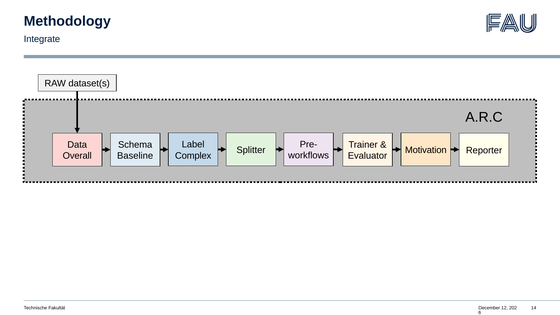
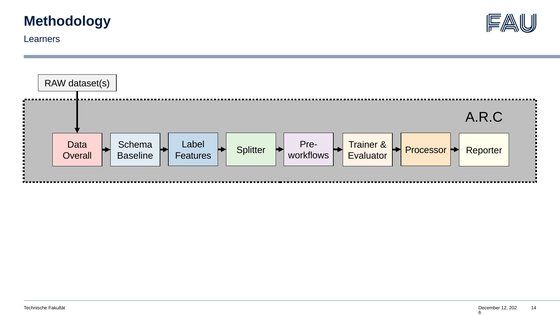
Integrate: Integrate -> Learners
Motivation: Motivation -> Processor
Complex: Complex -> Features
